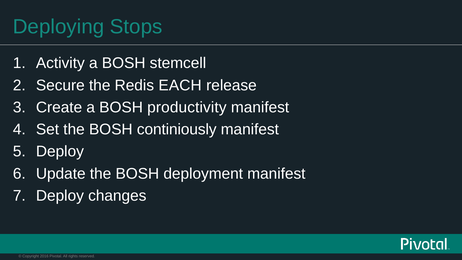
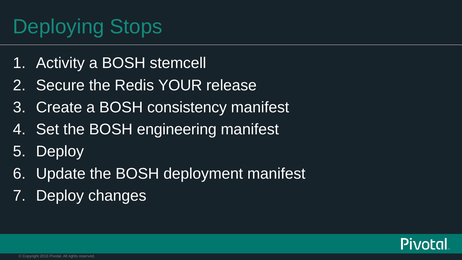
EACH: EACH -> YOUR
productivity: productivity -> consistency
continiously: continiously -> engineering
